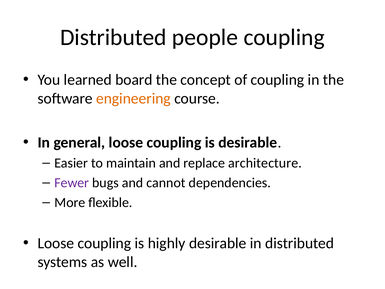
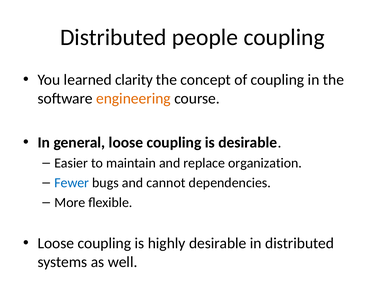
board: board -> clarity
architecture: architecture -> organization
Fewer colour: purple -> blue
